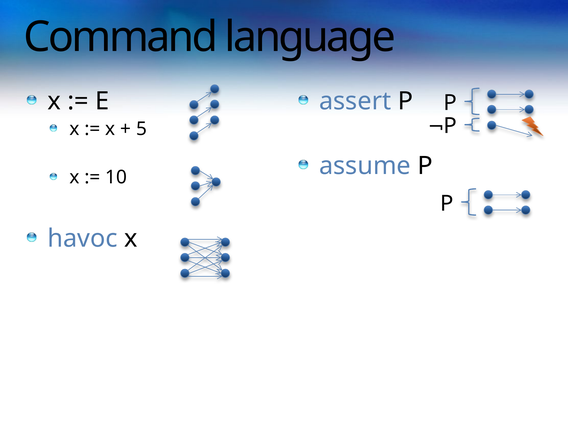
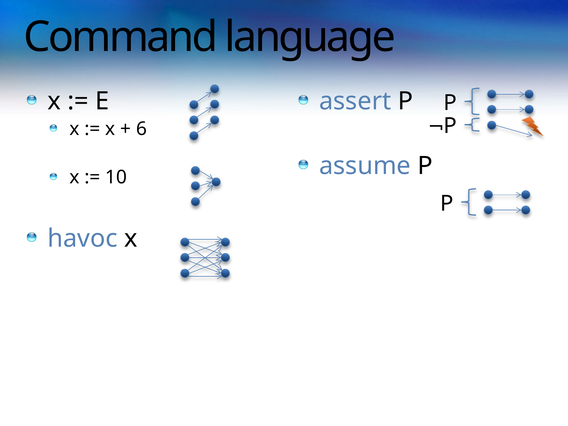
5: 5 -> 6
